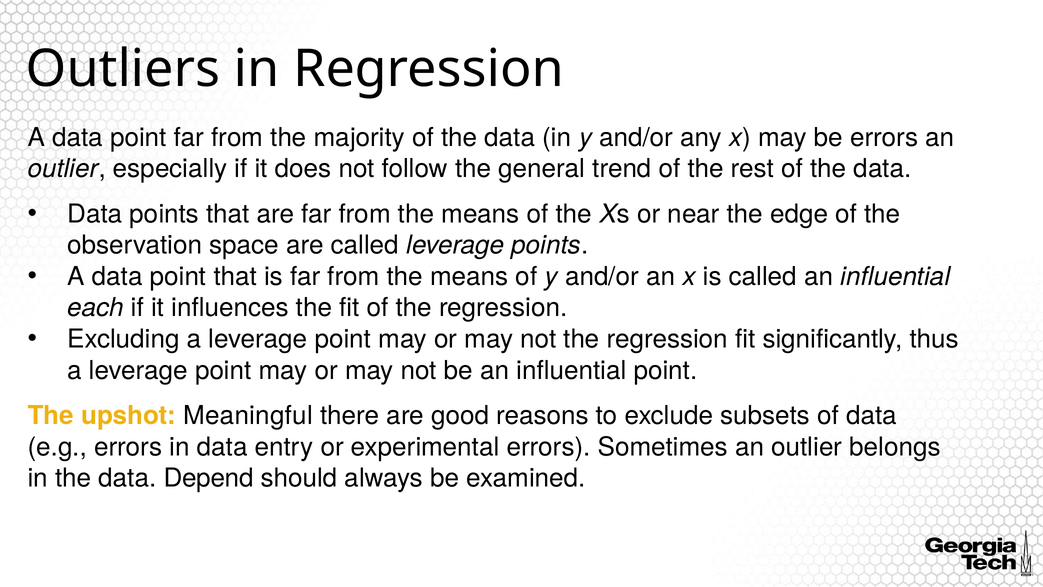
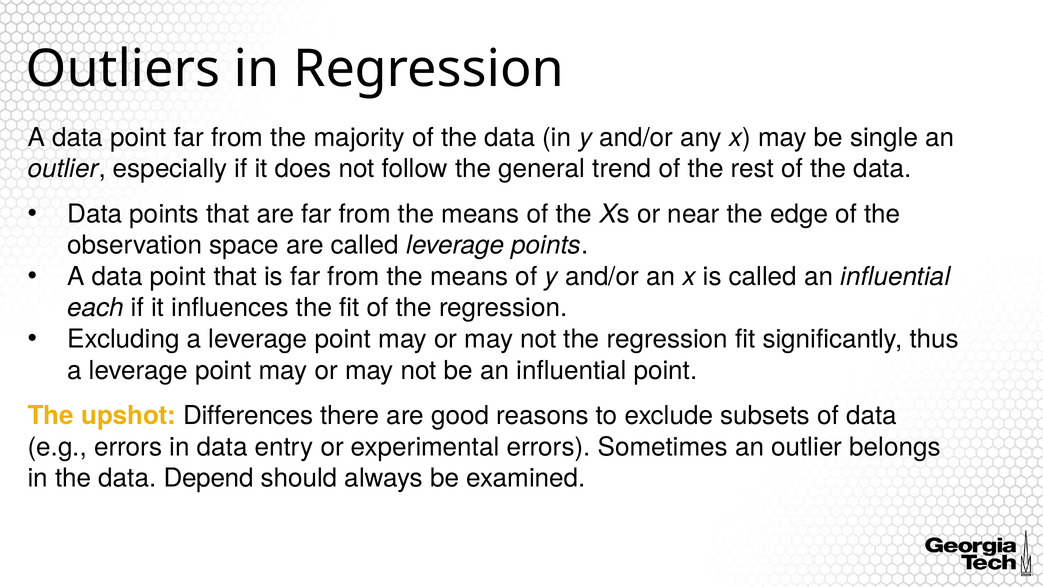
be errors: errors -> single
Meaningful: Meaningful -> Differences
